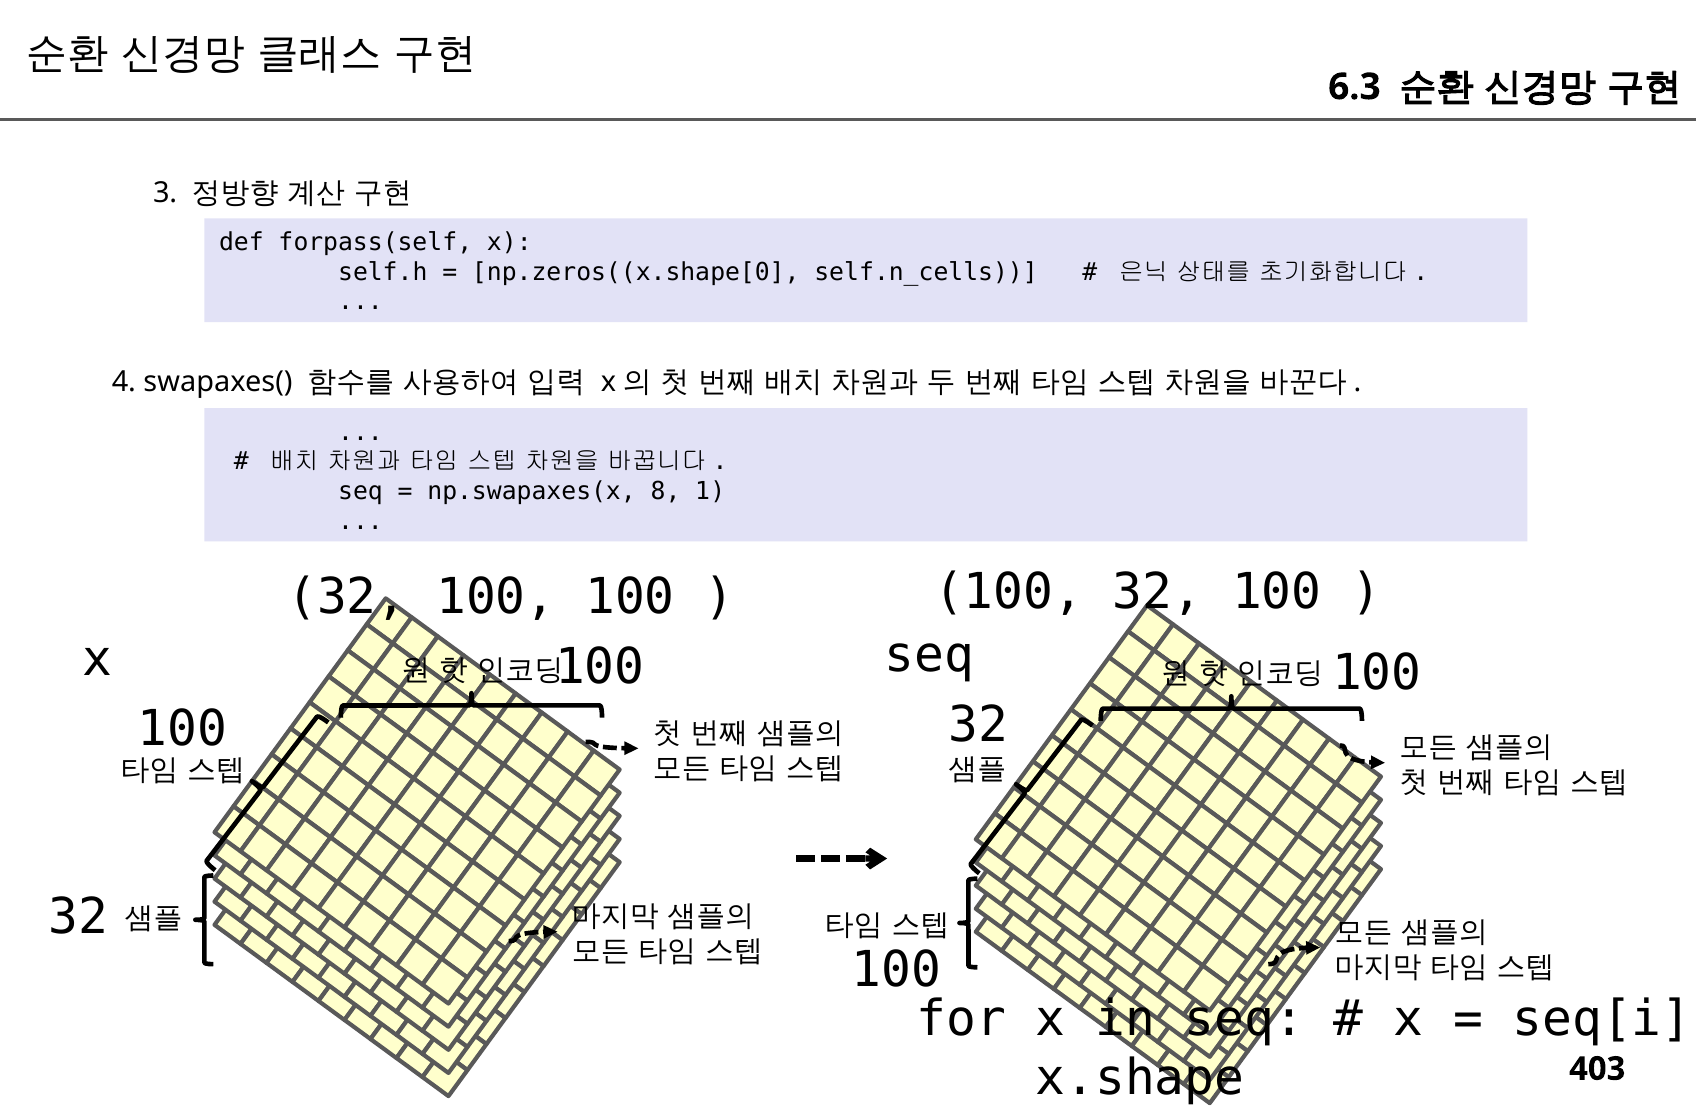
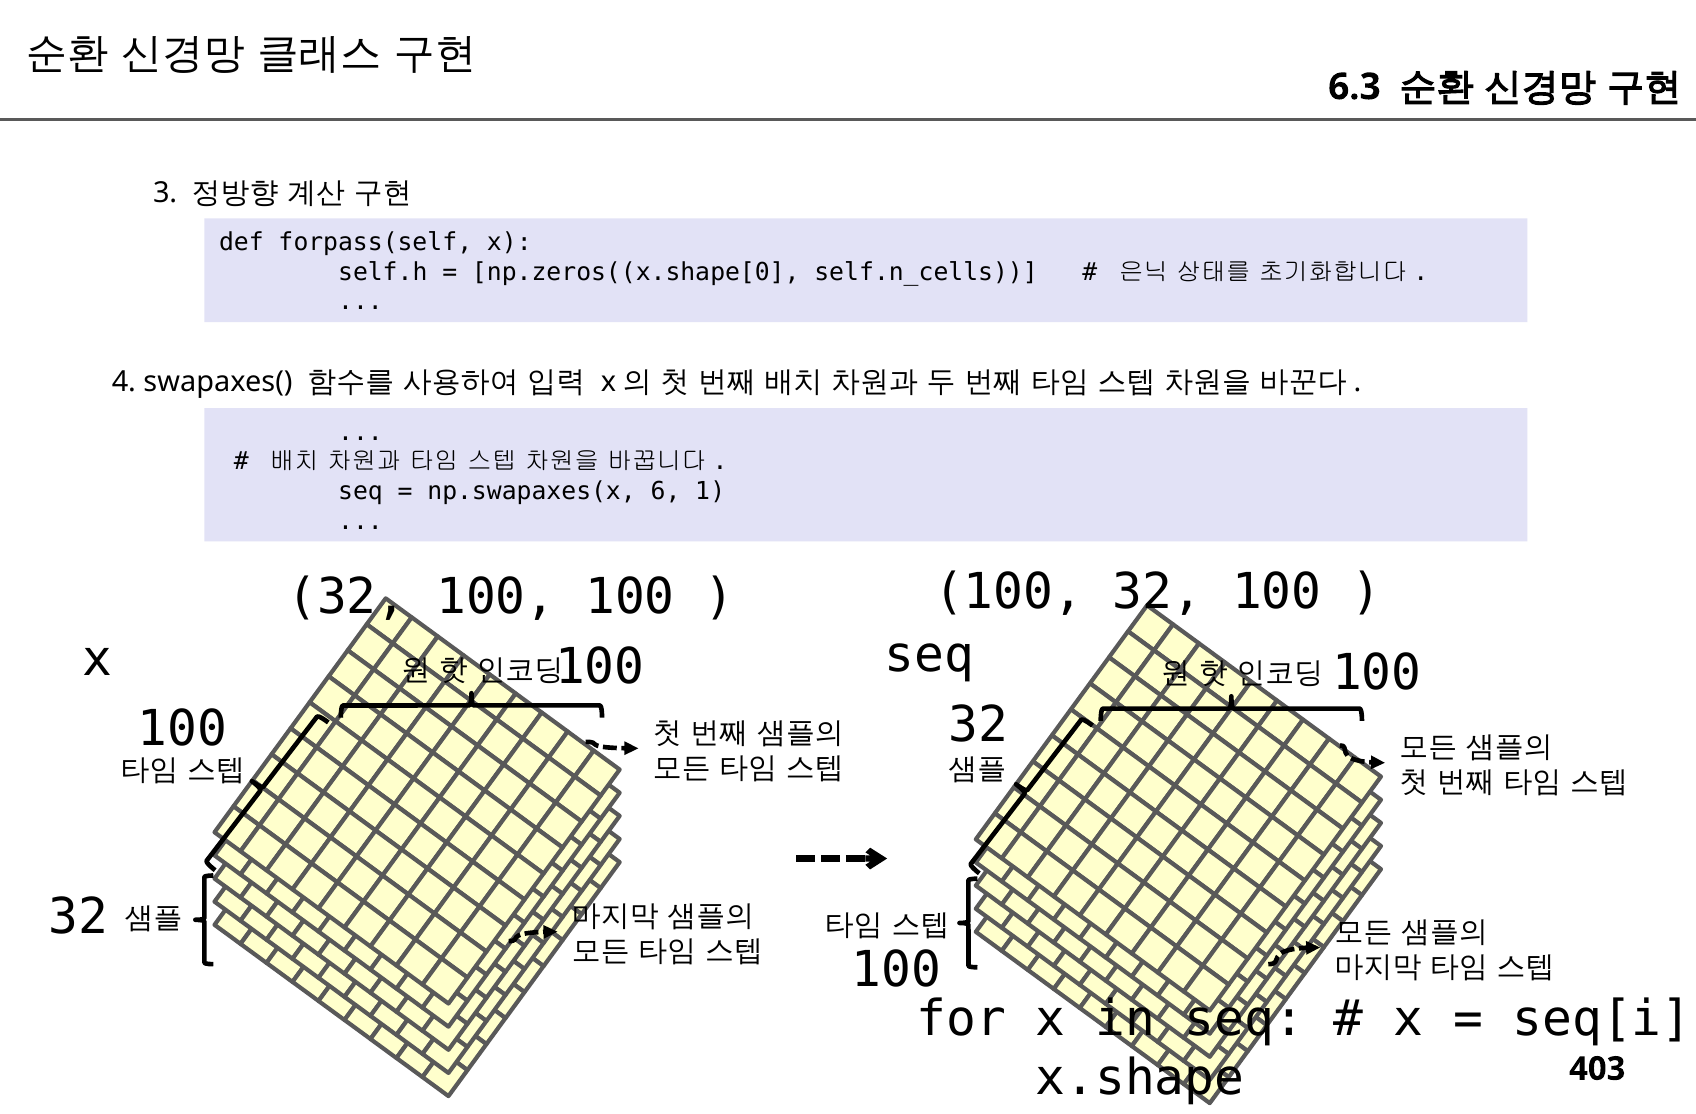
8: 8 -> 6
